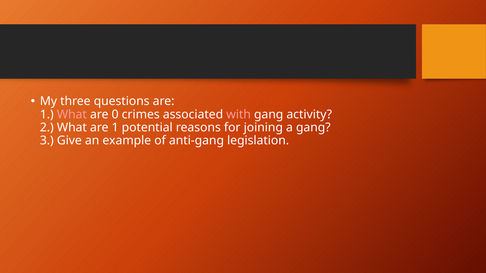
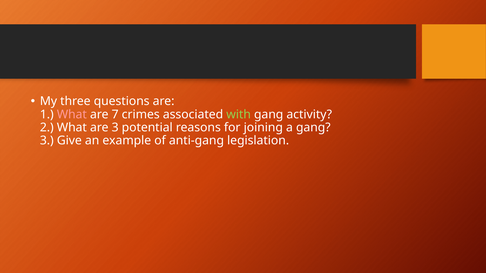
0: 0 -> 7
with colour: pink -> light green
What are 1: 1 -> 3
